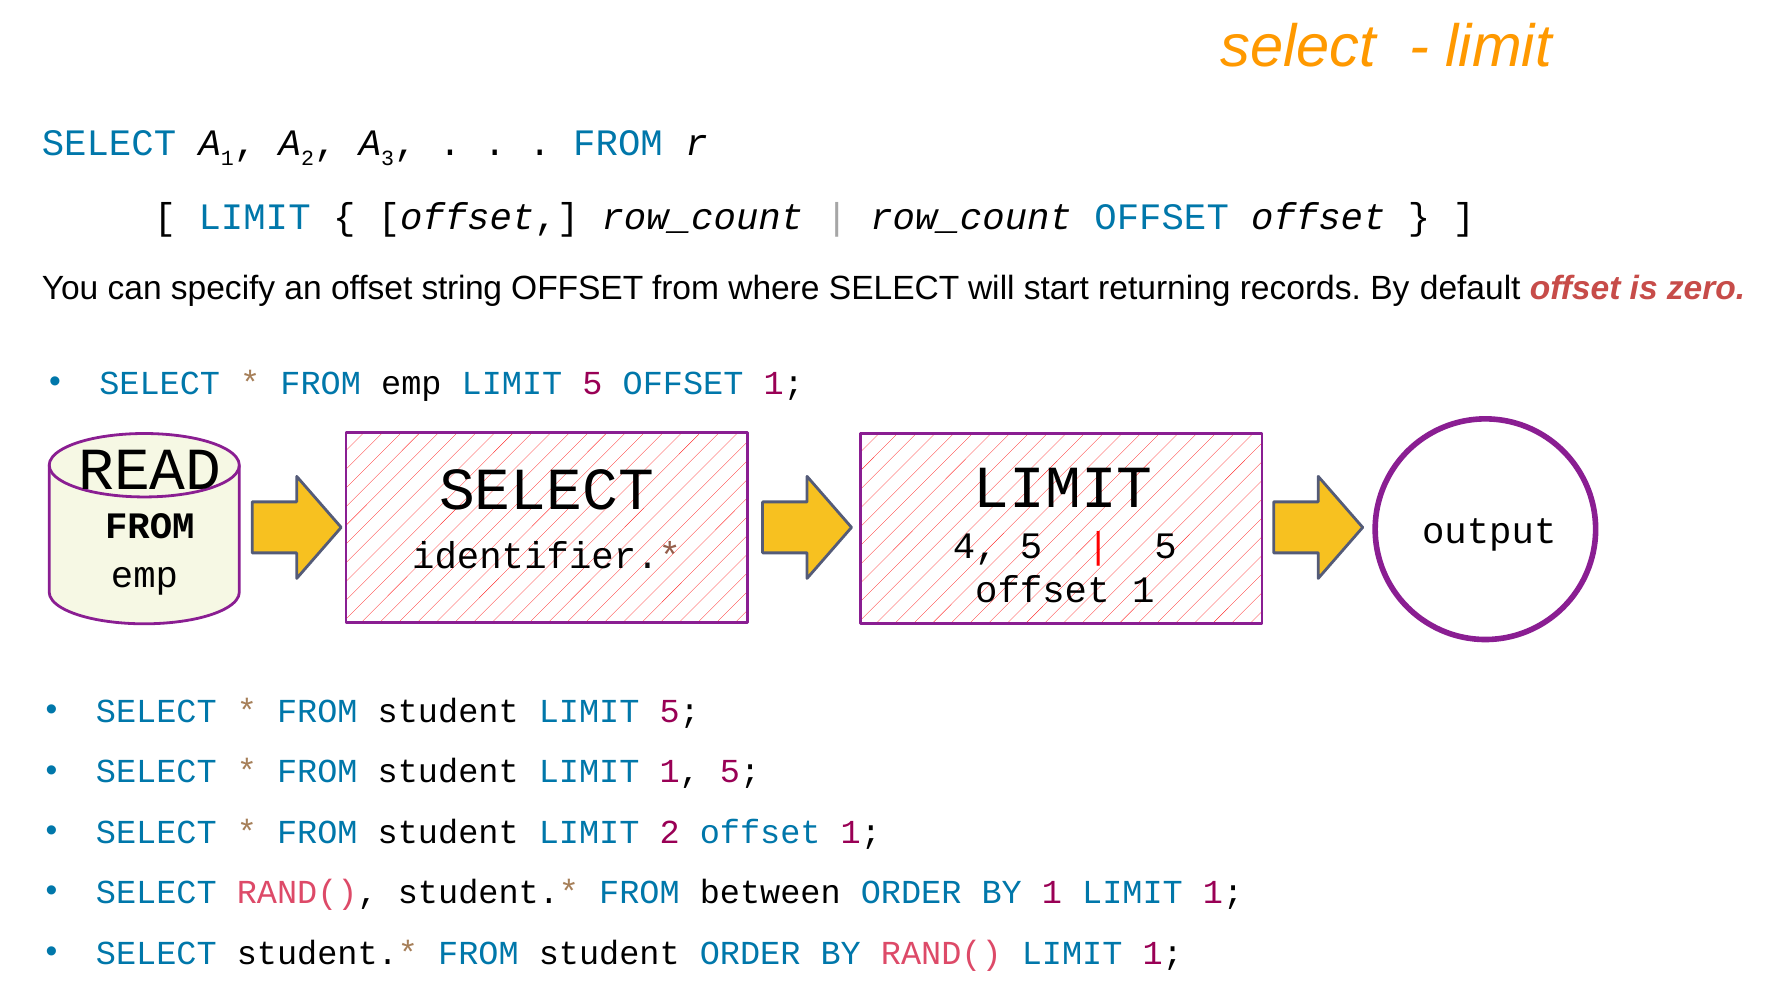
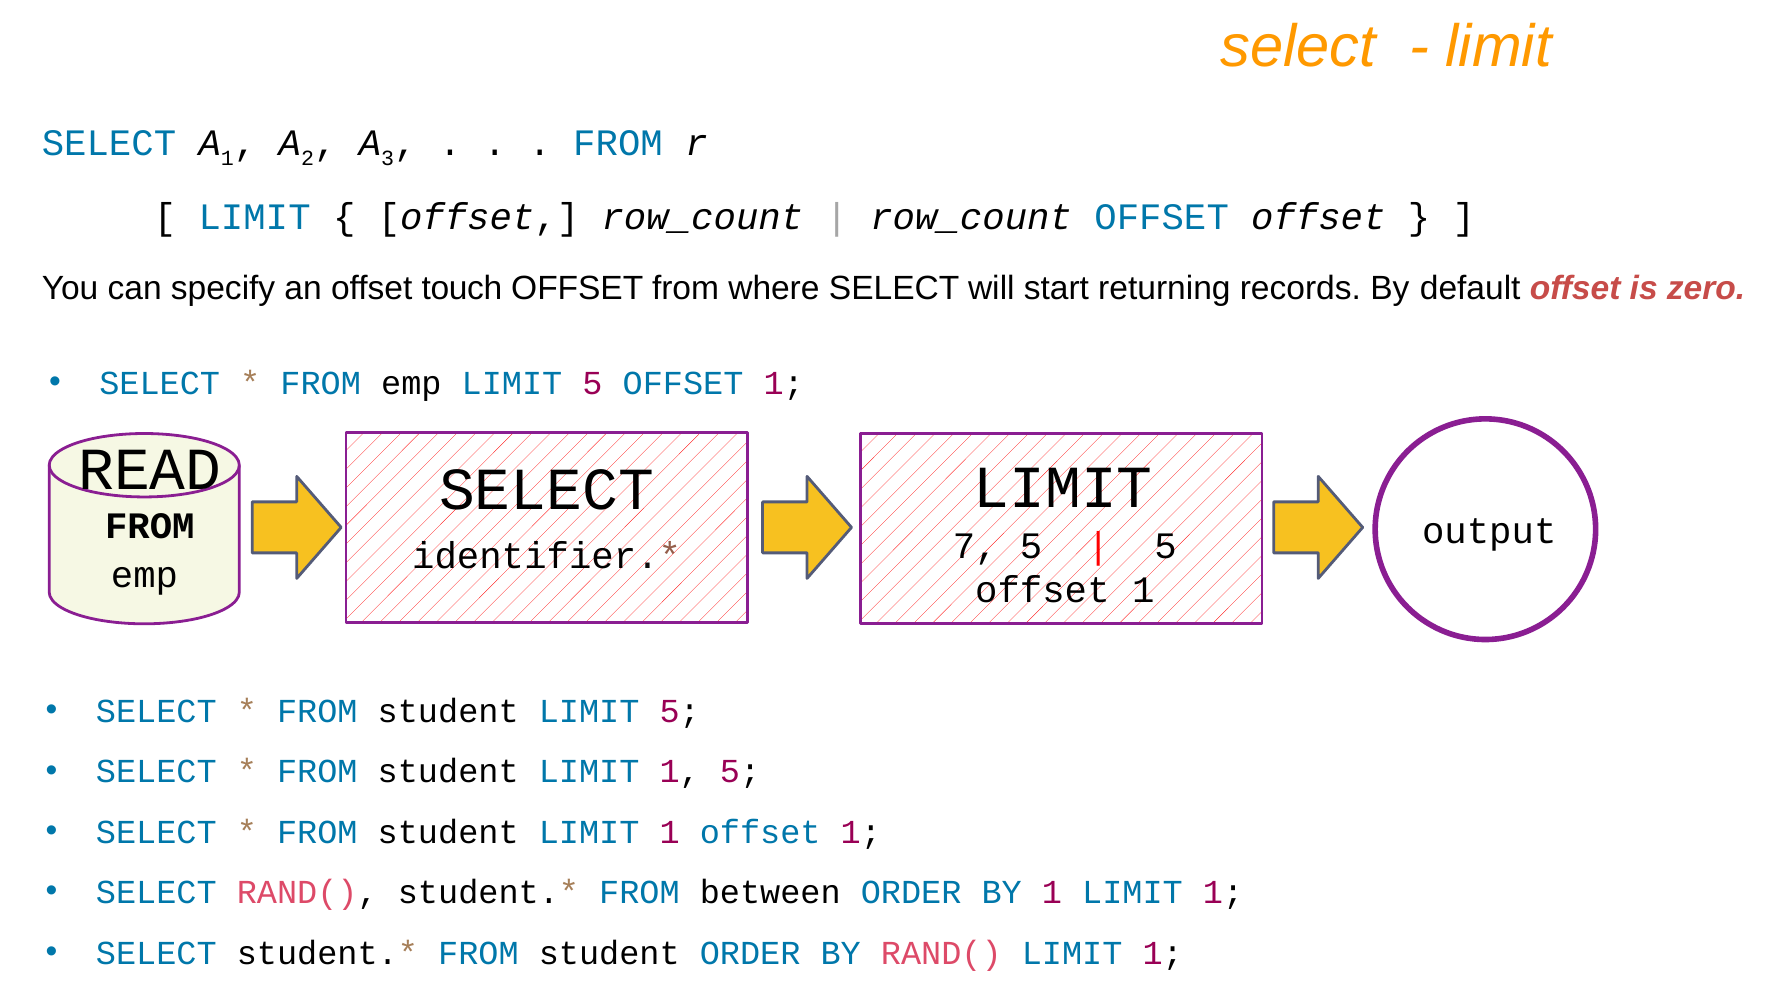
string: string -> touch
4: 4 -> 7
2 at (670, 832): 2 -> 1
